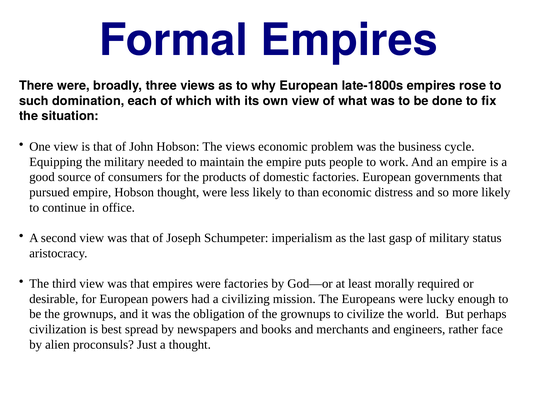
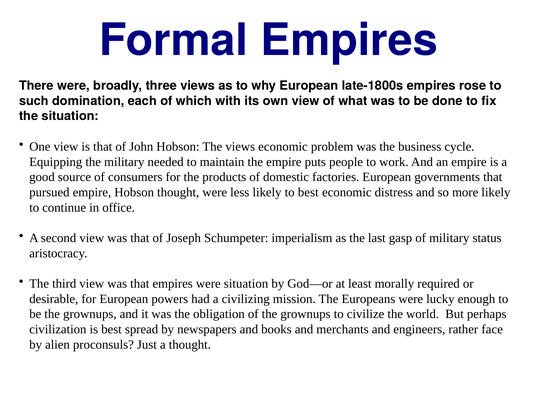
to than: than -> best
were factories: factories -> situation
